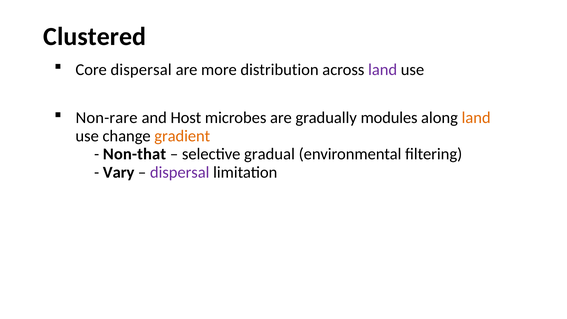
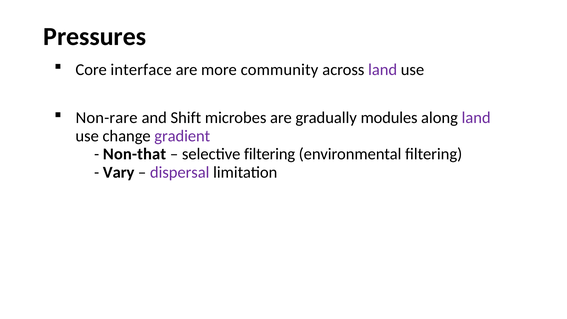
Clustered: Clustered -> Pressures
Core dispersal: dispersal -> interface
distribution: distribution -> community
Host: Host -> Shift
land at (476, 118) colour: orange -> purple
gradient colour: orange -> purple
selective gradual: gradual -> filtering
